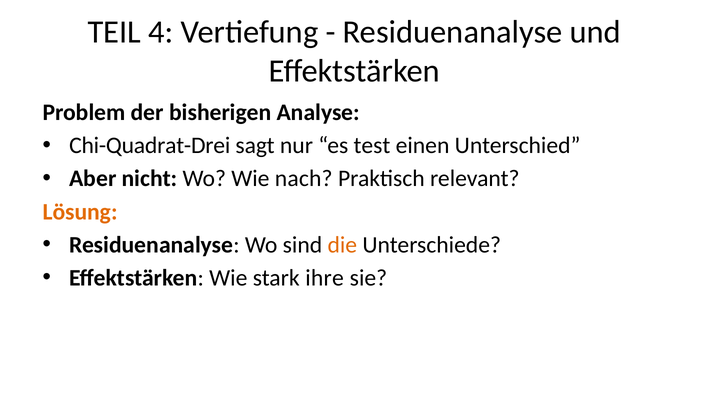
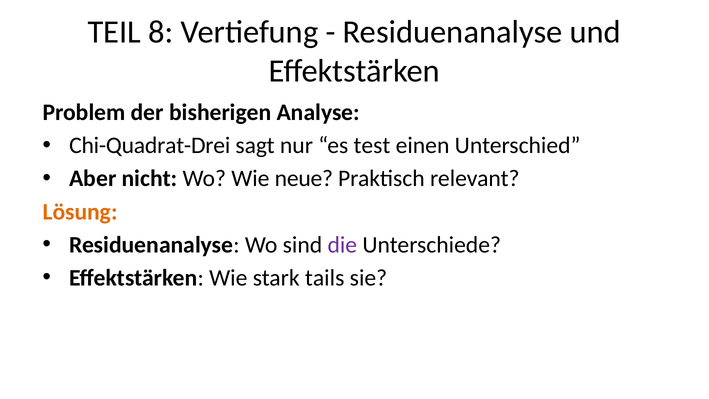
4: 4 -> 8
nach: nach -> neue
die colour: orange -> purple
ihre: ihre -> tails
